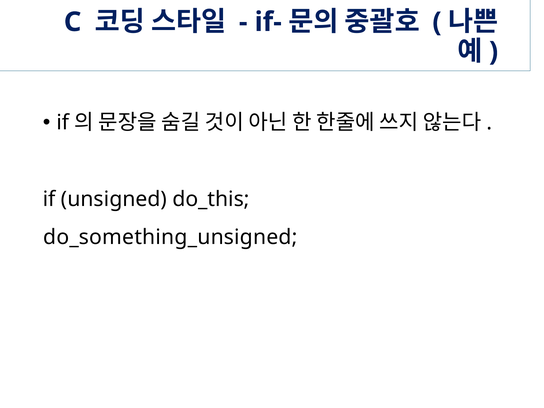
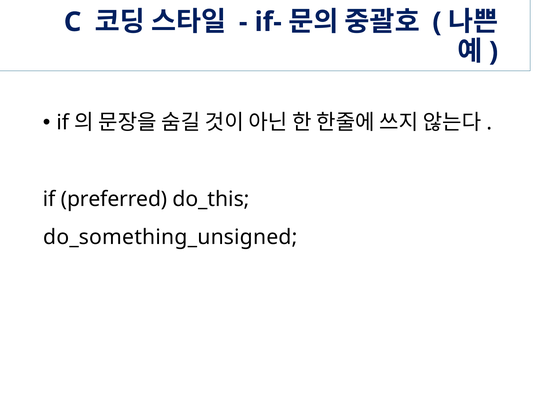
unsigned: unsigned -> preferred
